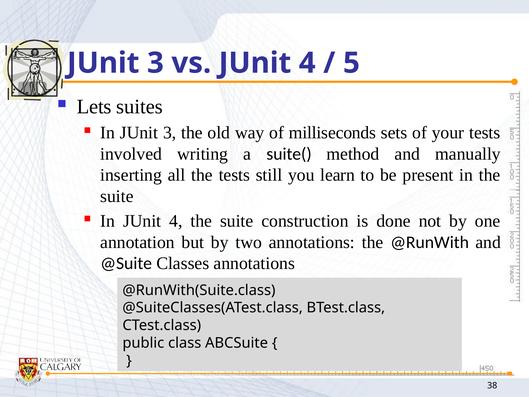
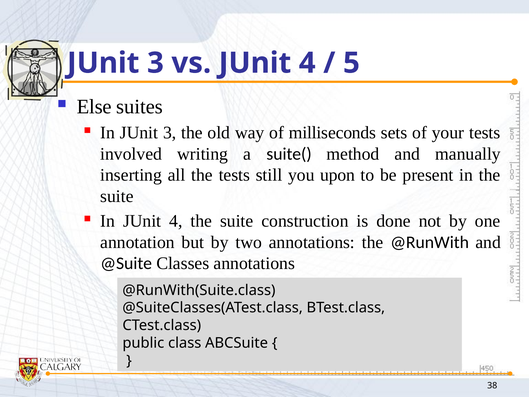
Lets: Lets -> Else
learn: learn -> upon
